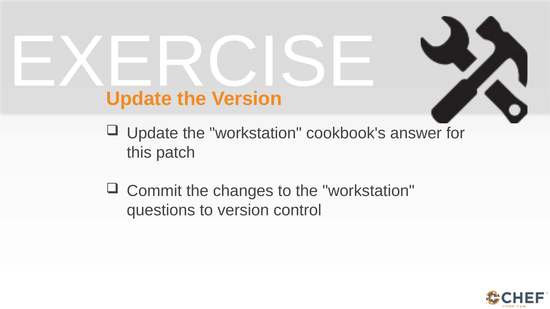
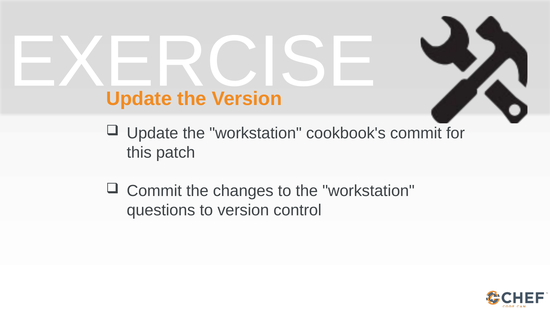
cookbook's answer: answer -> commit
